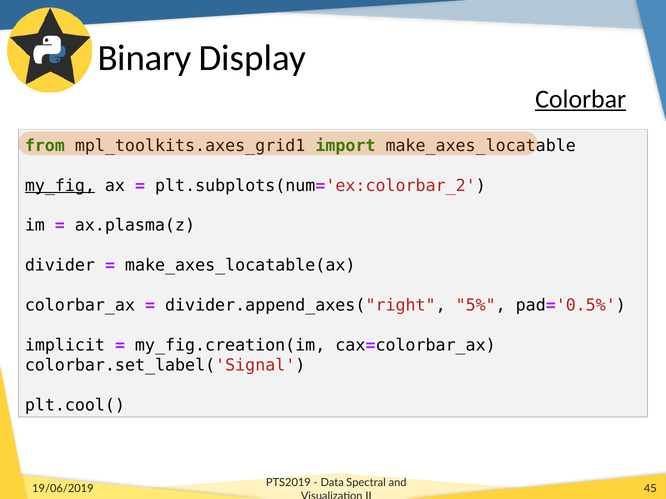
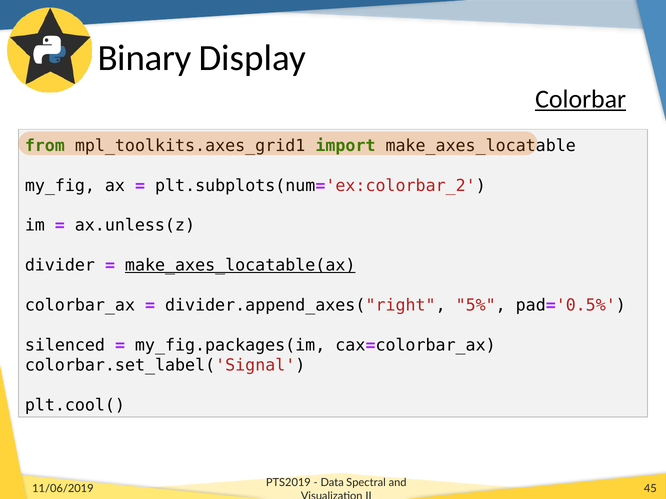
my_fig underline: present -> none
ax.plasma(z: ax.plasma(z -> ax.unless(z
make_axes_locatable(ax underline: none -> present
implicit: implicit -> silenced
my_fig.creation(im: my_fig.creation(im -> my_fig.packages(im
19/06/2019: 19/06/2019 -> 11/06/2019
